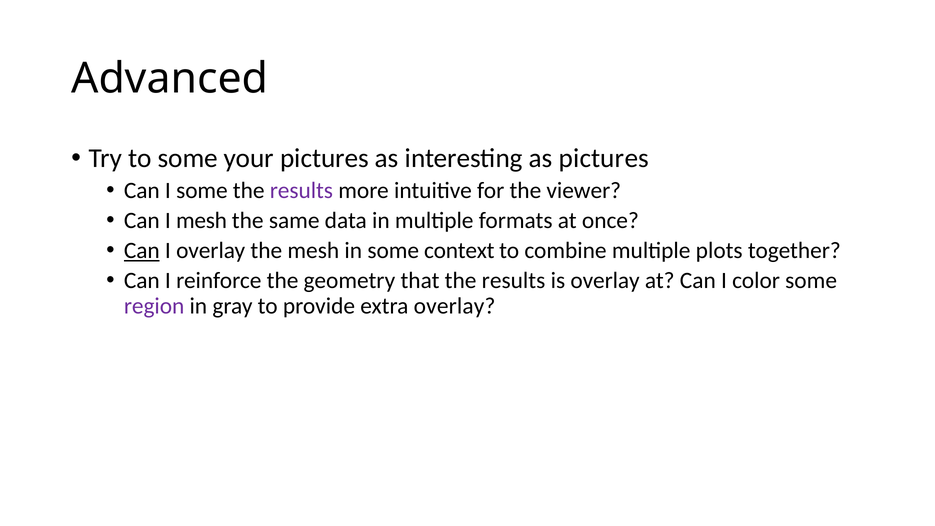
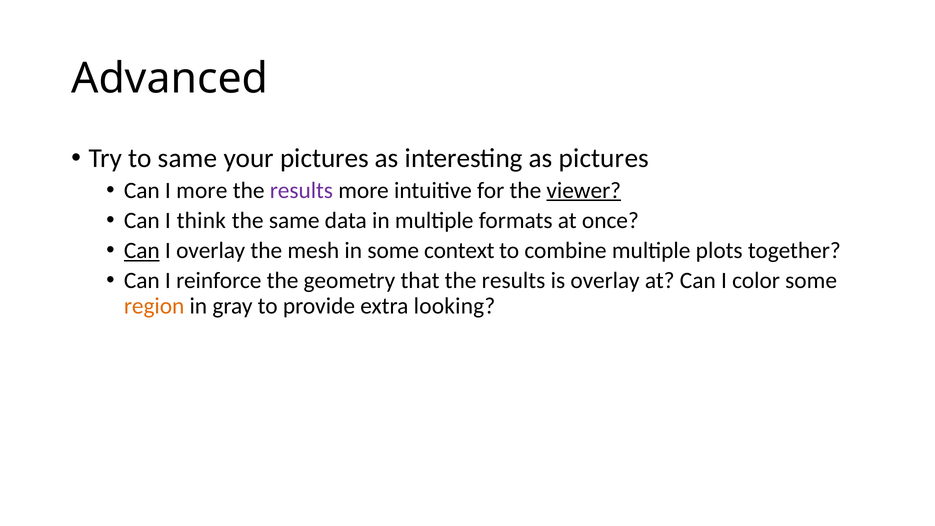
to some: some -> same
I some: some -> more
viewer underline: none -> present
I mesh: mesh -> think
region colour: purple -> orange
extra overlay: overlay -> looking
